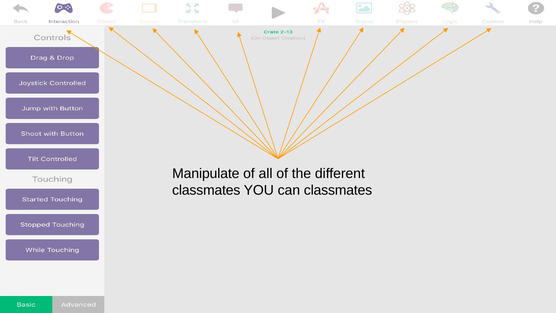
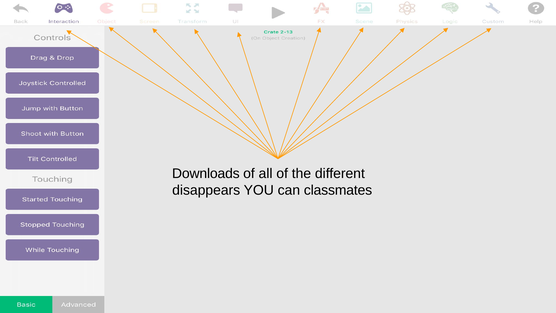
Manipulate: Manipulate -> Downloads
classmates at (206, 190): classmates -> disappears
